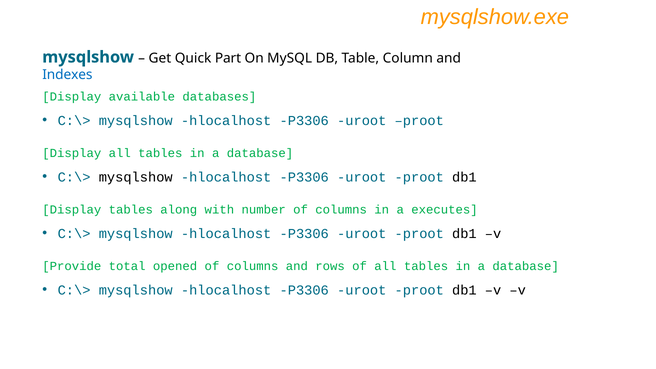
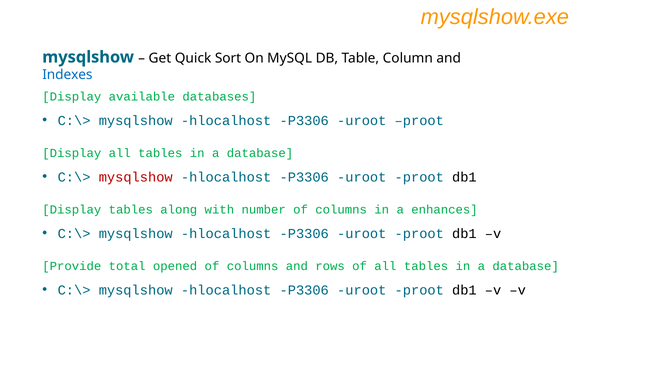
Part: Part -> Sort
mysqlshow at (136, 177) colour: black -> red
executes: executes -> enhances
